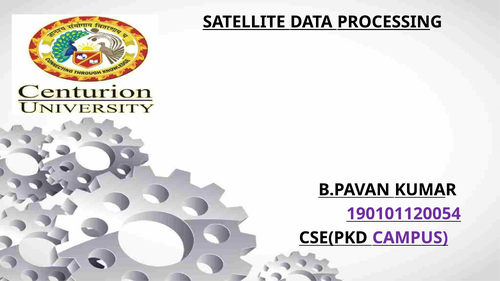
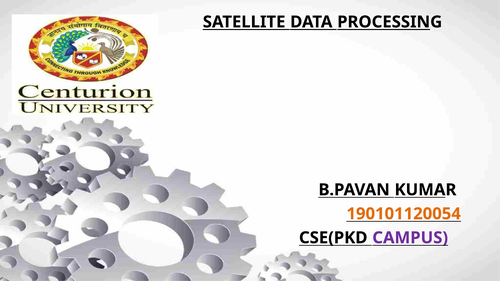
190101120054 colour: purple -> orange
